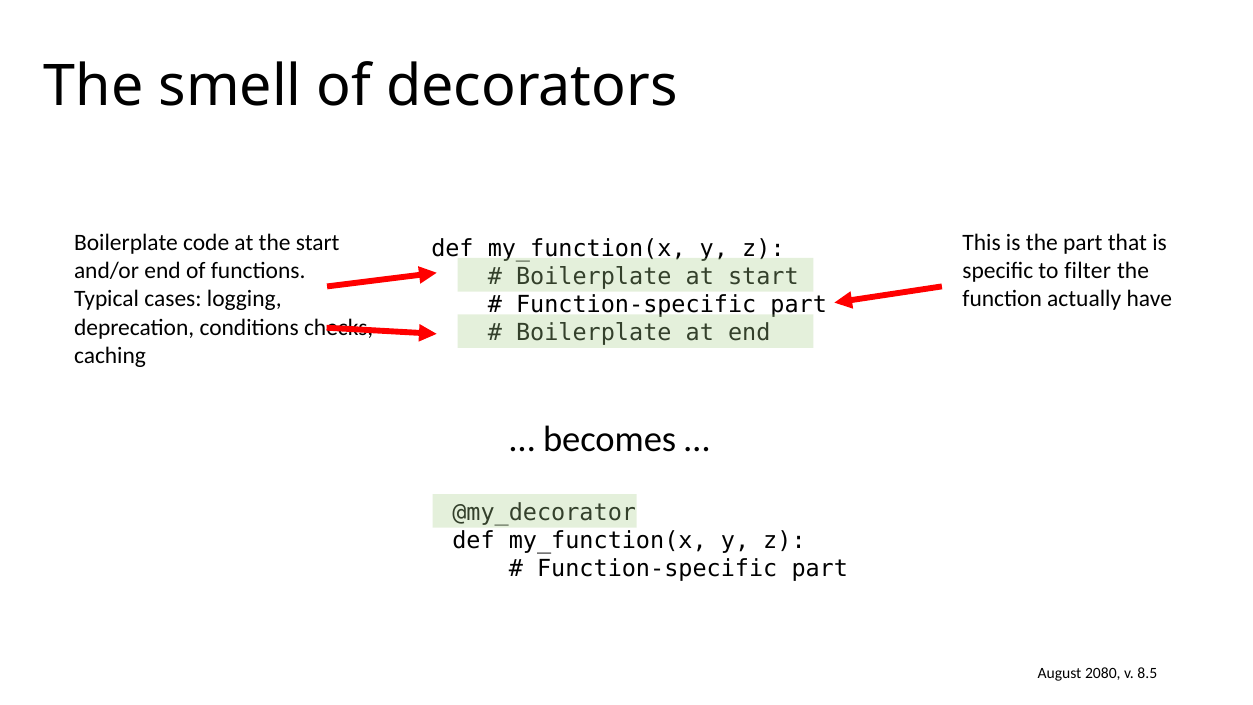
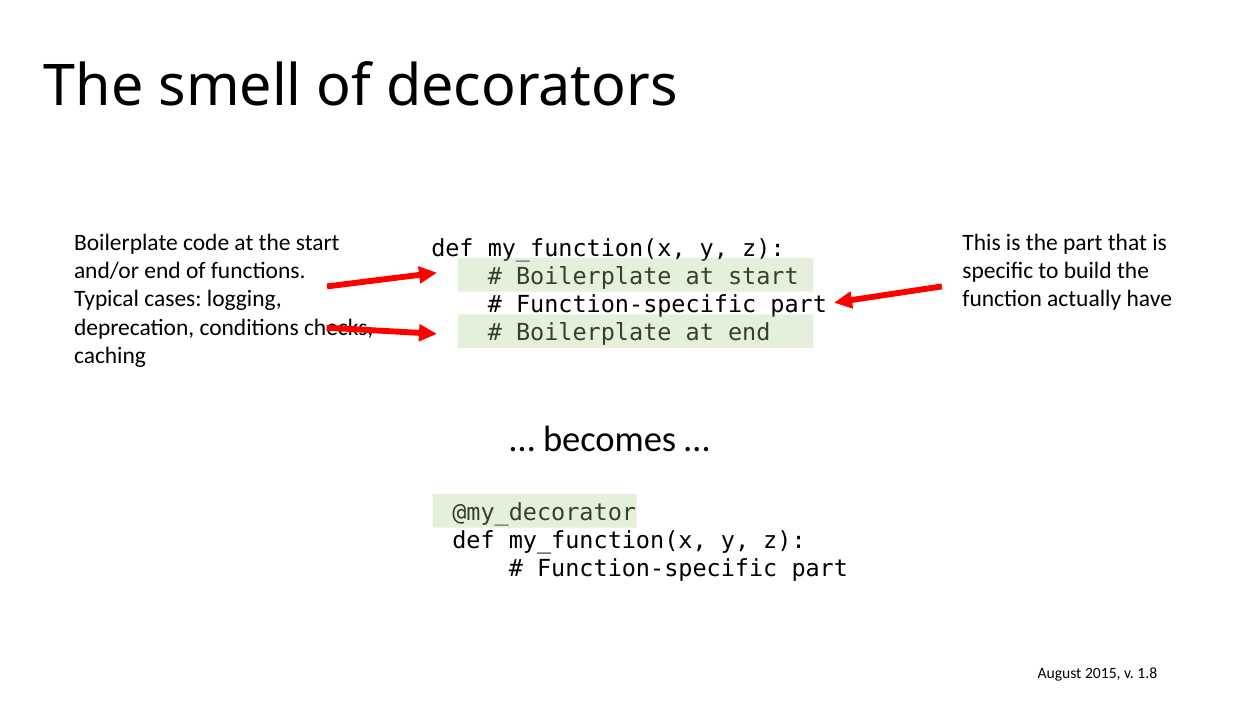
filter: filter -> build
2080: 2080 -> 2015
8.5: 8.5 -> 1.8
